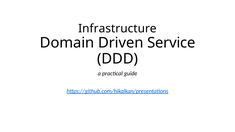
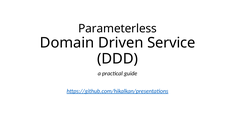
Infrastructure: Infrastructure -> Parameterless
